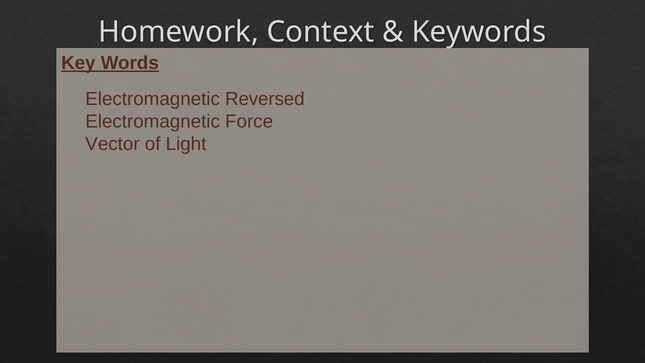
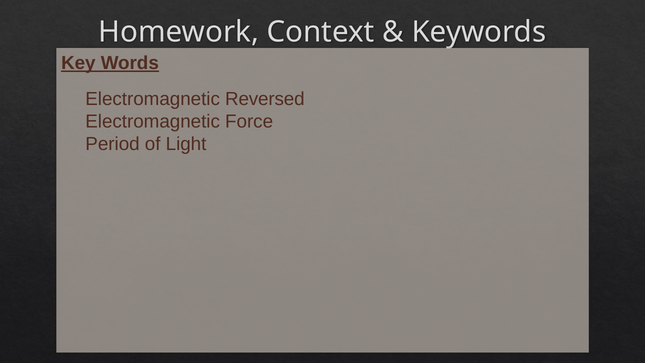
Vector: Vector -> Period
